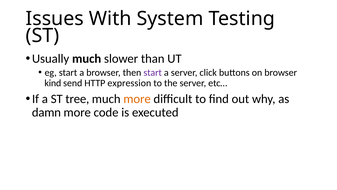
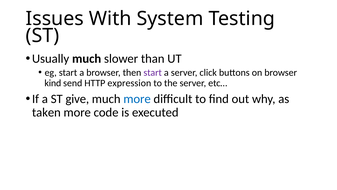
tree: tree -> give
more at (137, 99) colour: orange -> blue
damn: damn -> taken
